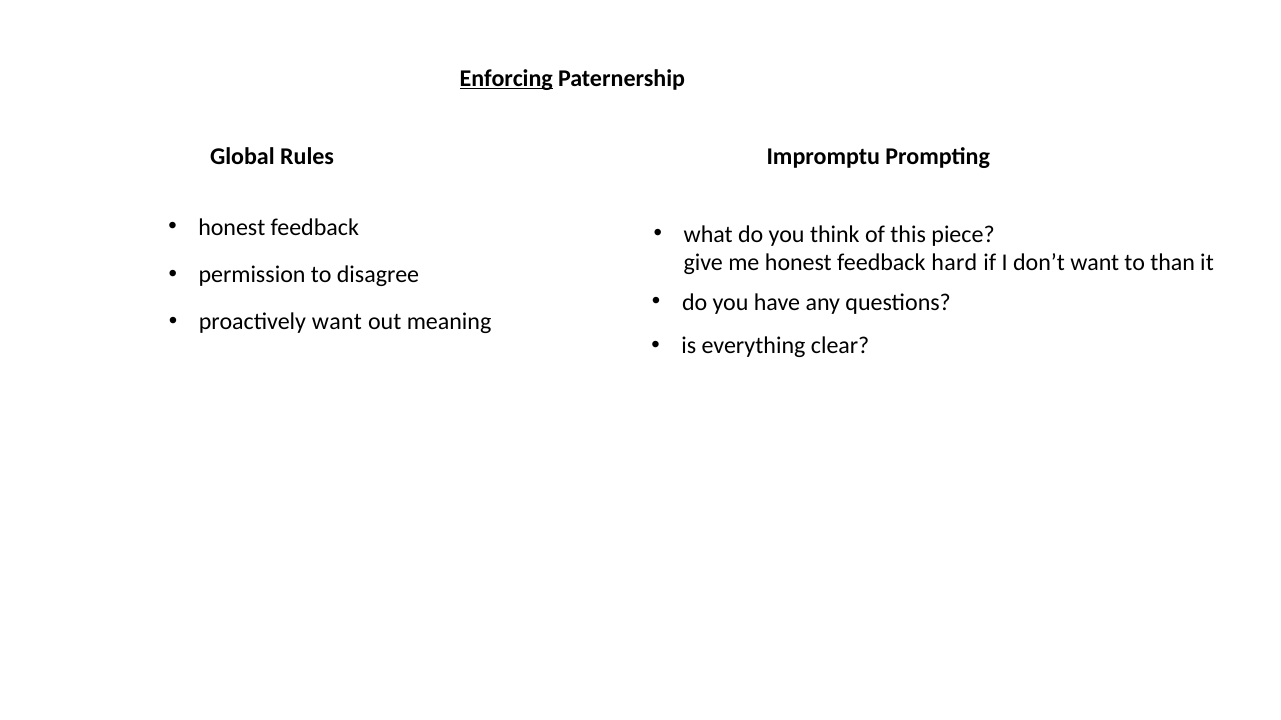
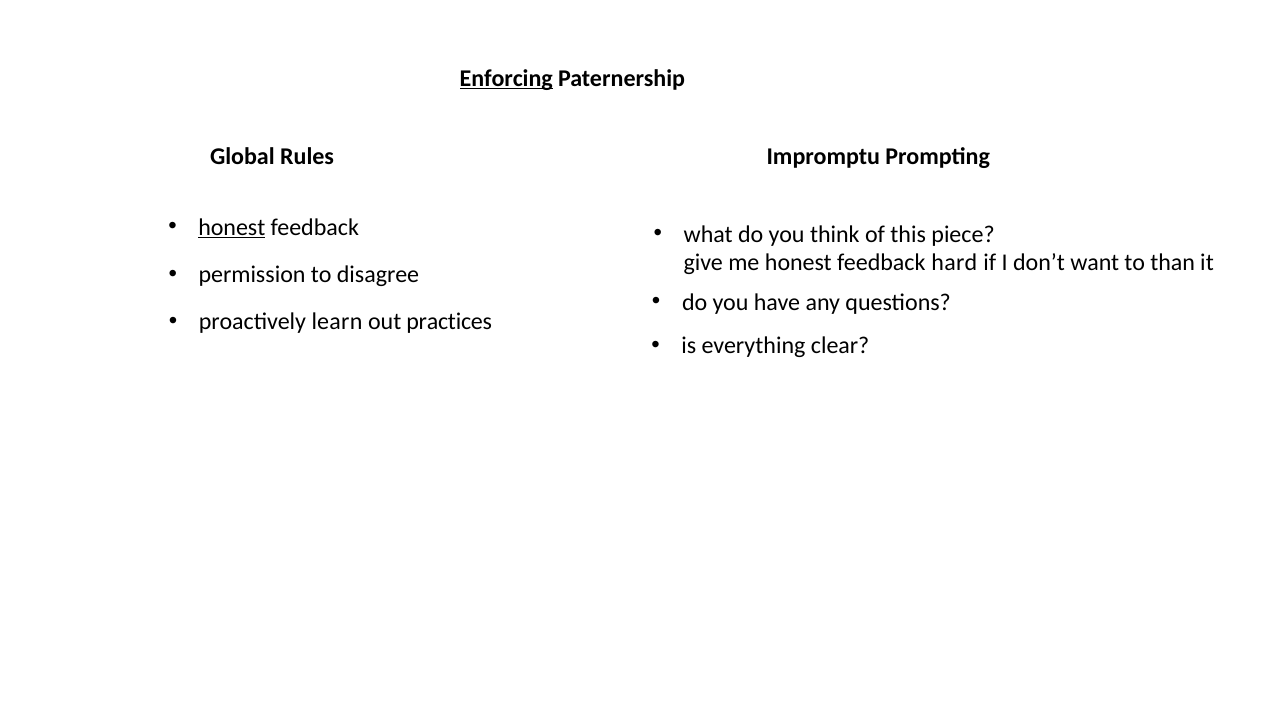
honest at (232, 227) underline: none -> present
proactively want: want -> learn
meaning: meaning -> practices
